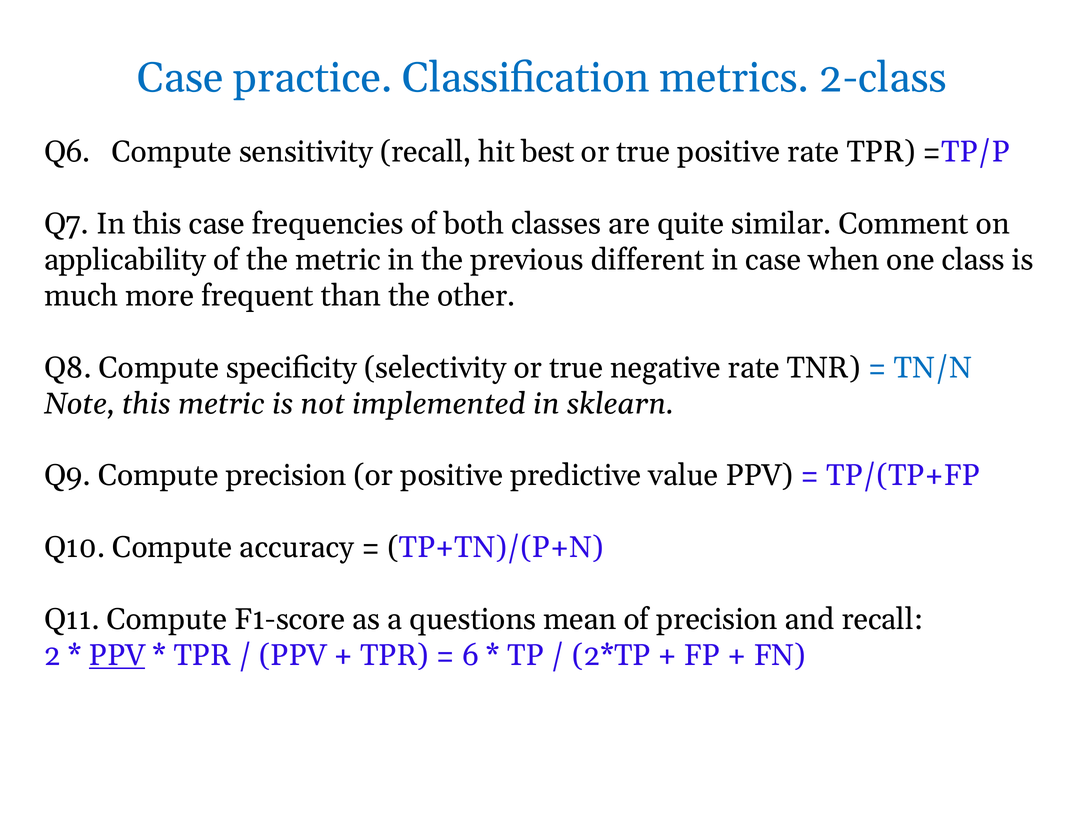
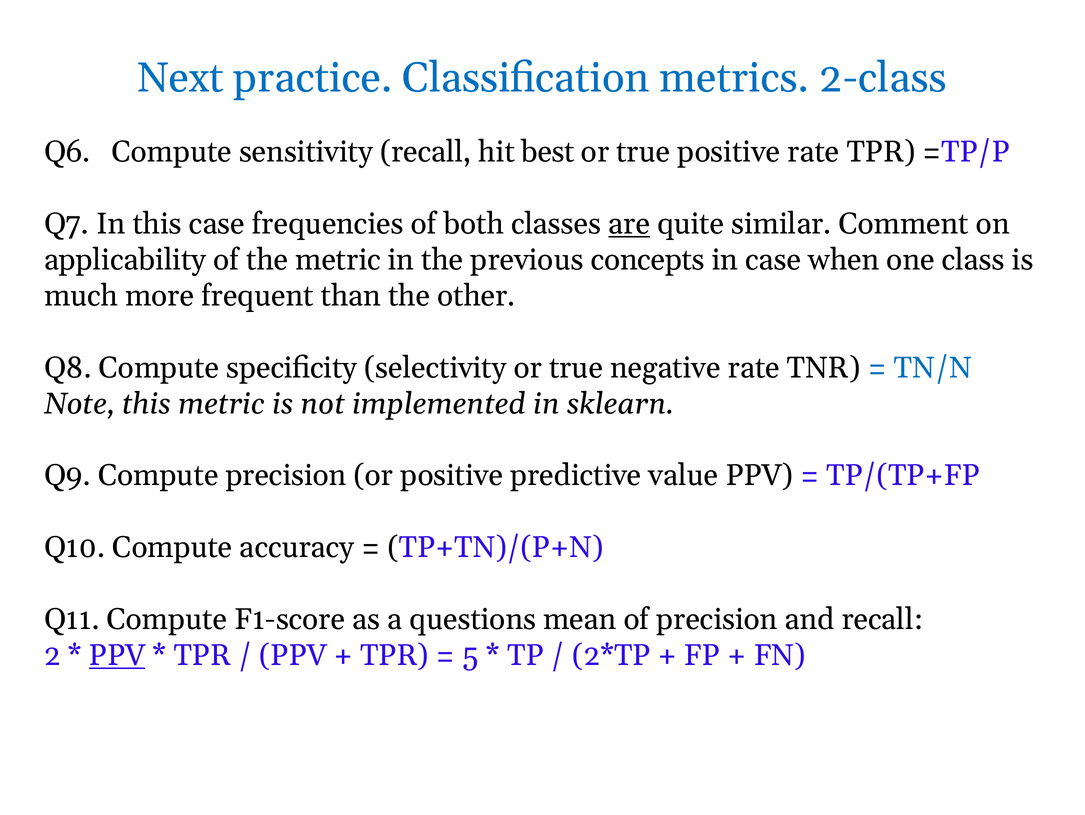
Case at (180, 78): Case -> Next
are underline: none -> present
different: different -> concepts
6: 6 -> 5
